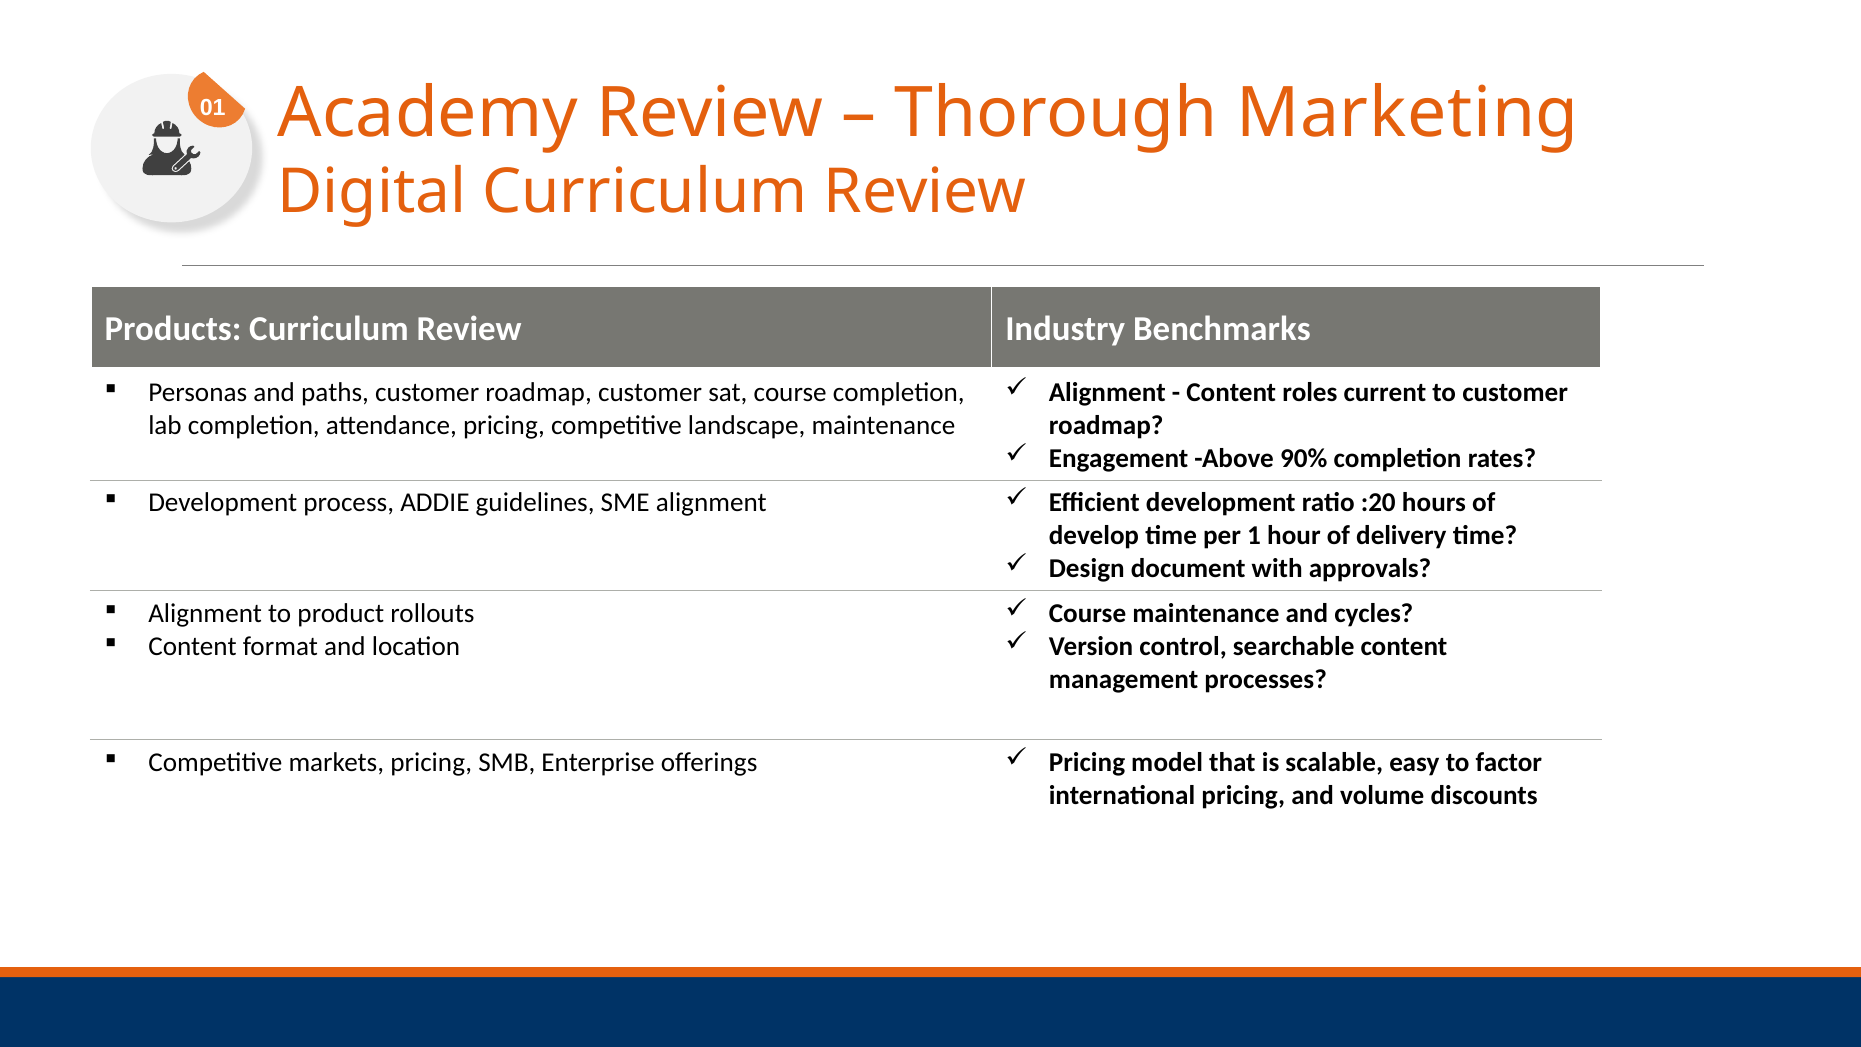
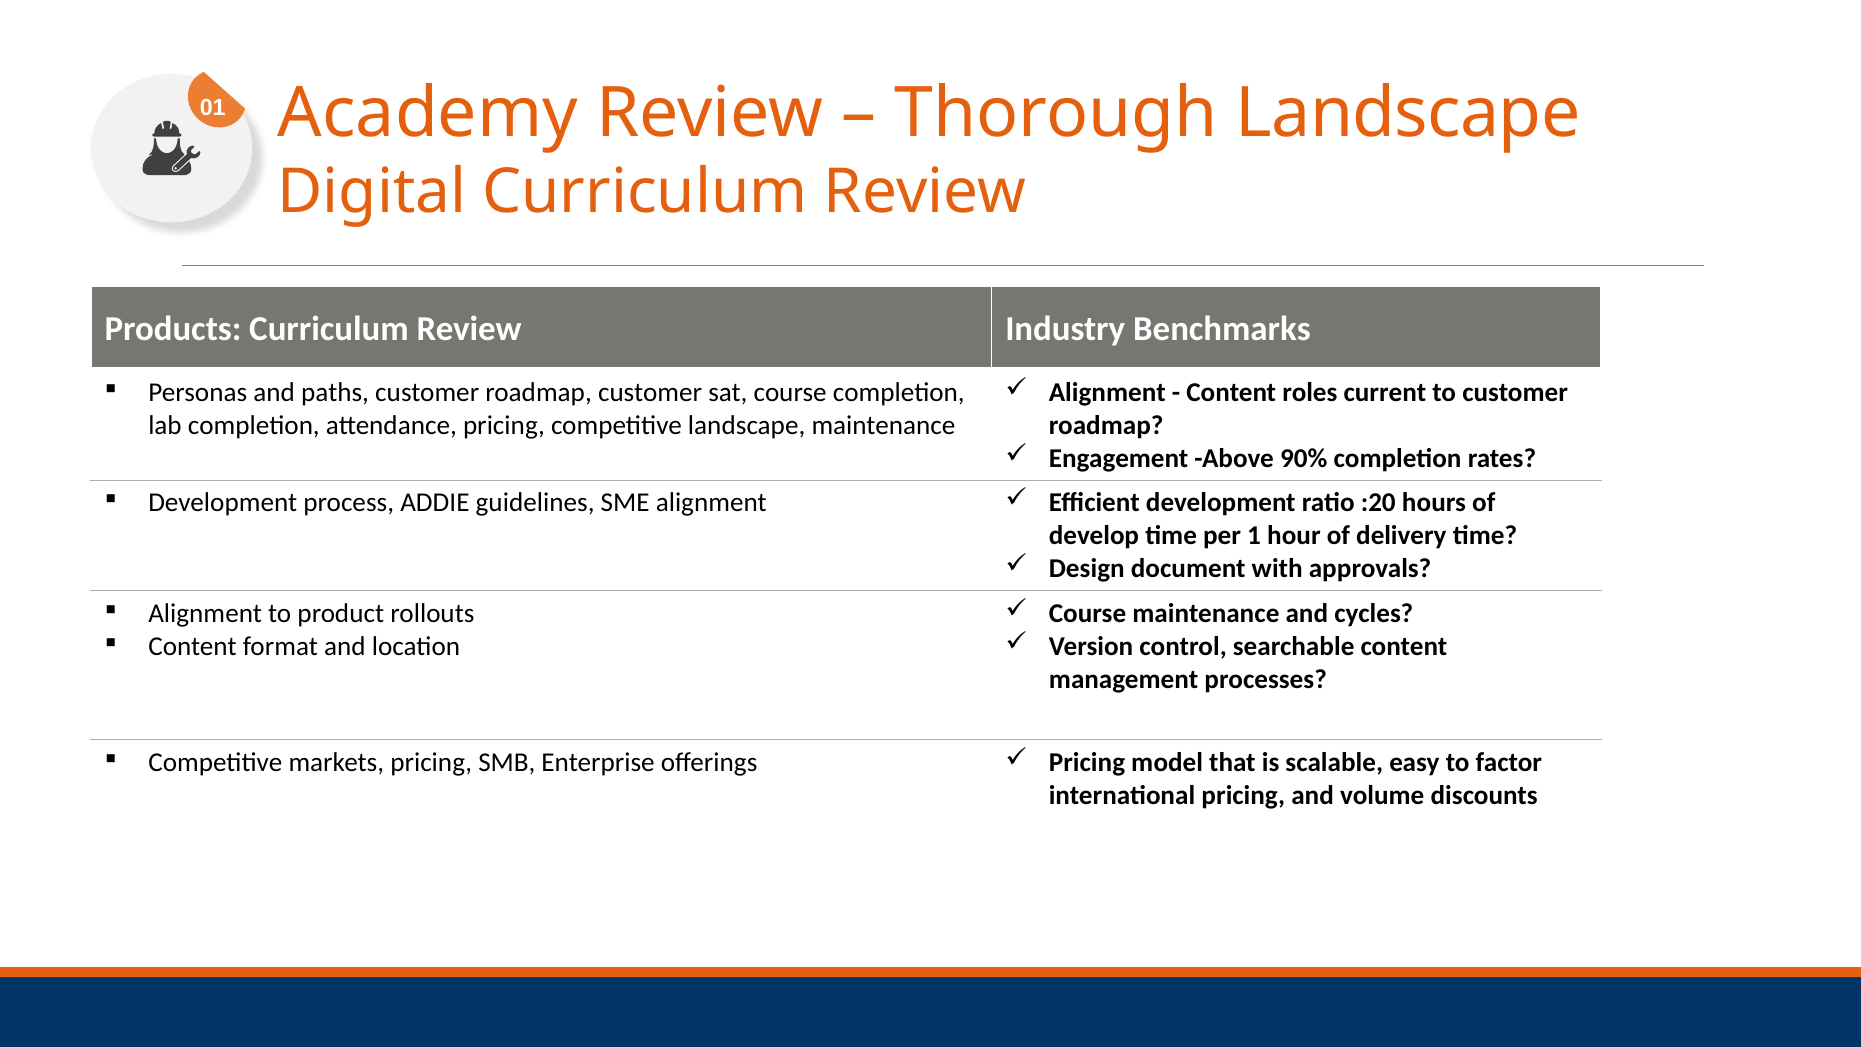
Thorough Marketing: Marketing -> Landscape
